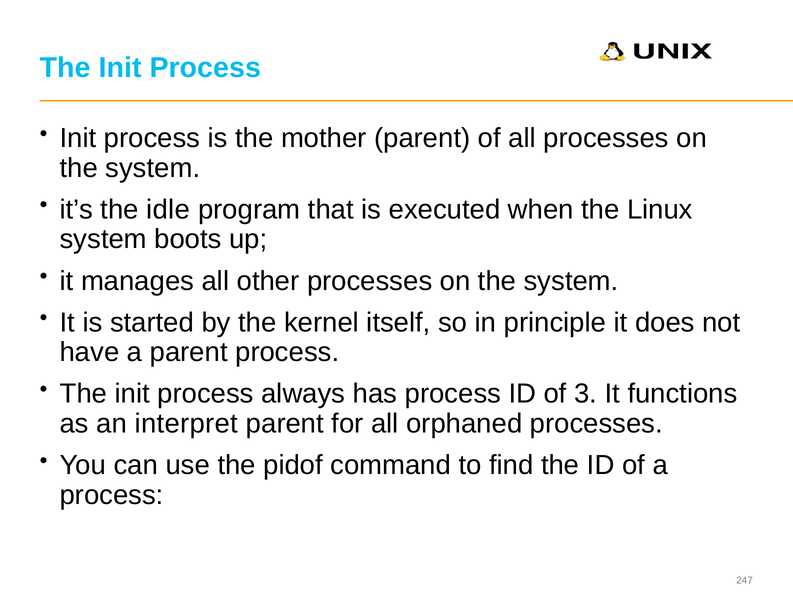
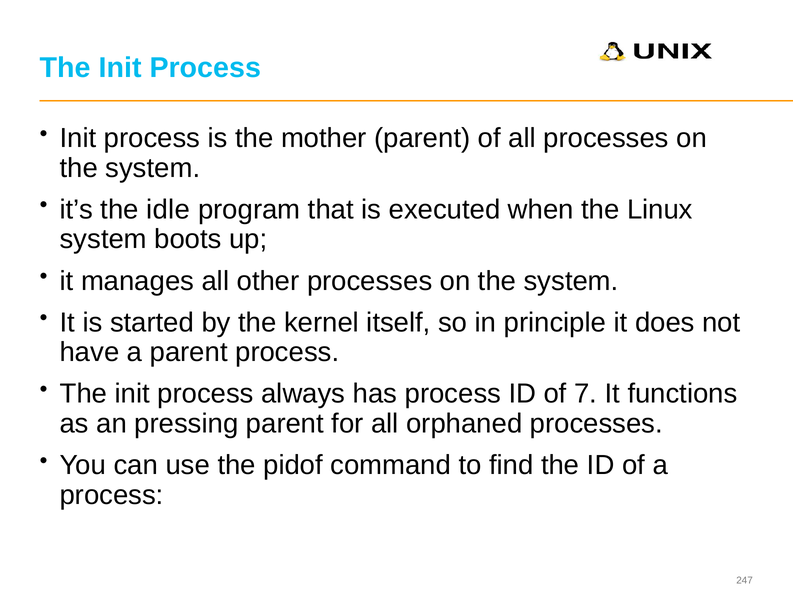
3: 3 -> 7
interpret: interpret -> pressing
